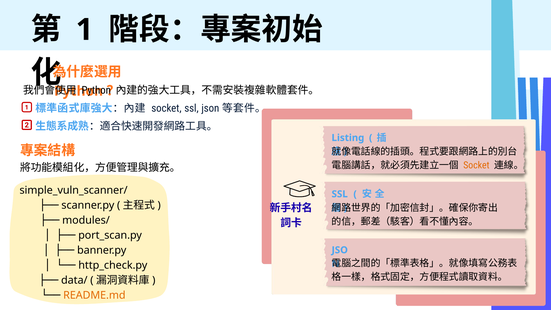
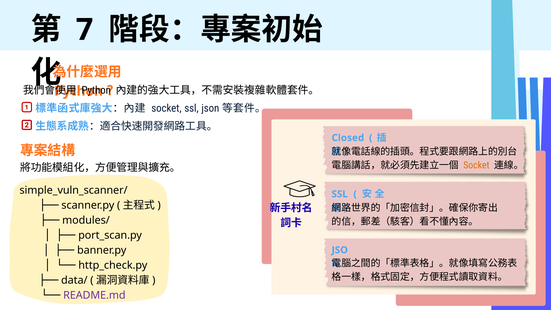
1: 1 -> 7
Listing: Listing -> Closed
README.md colour: orange -> purple
